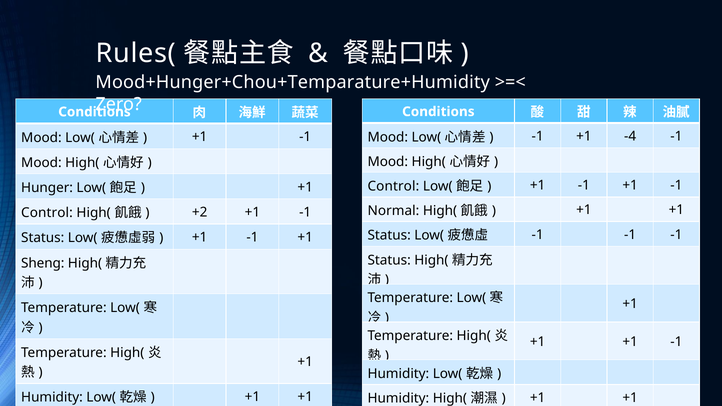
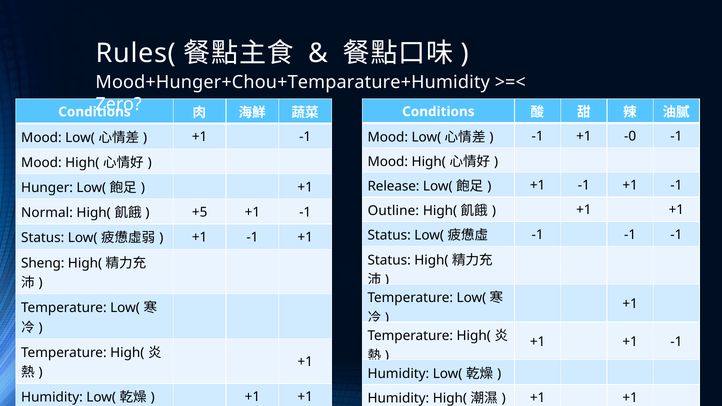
-4: -4 -> -0
Control at (393, 186): Control -> Release
Normal: Normal -> Outline
Control at (47, 213): Control -> Normal
+2: +2 -> +5
